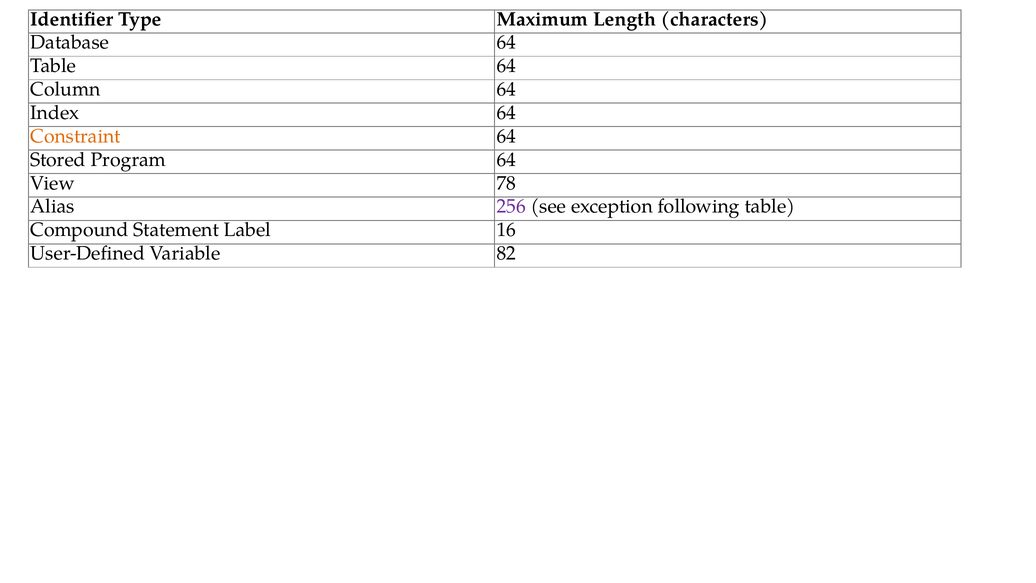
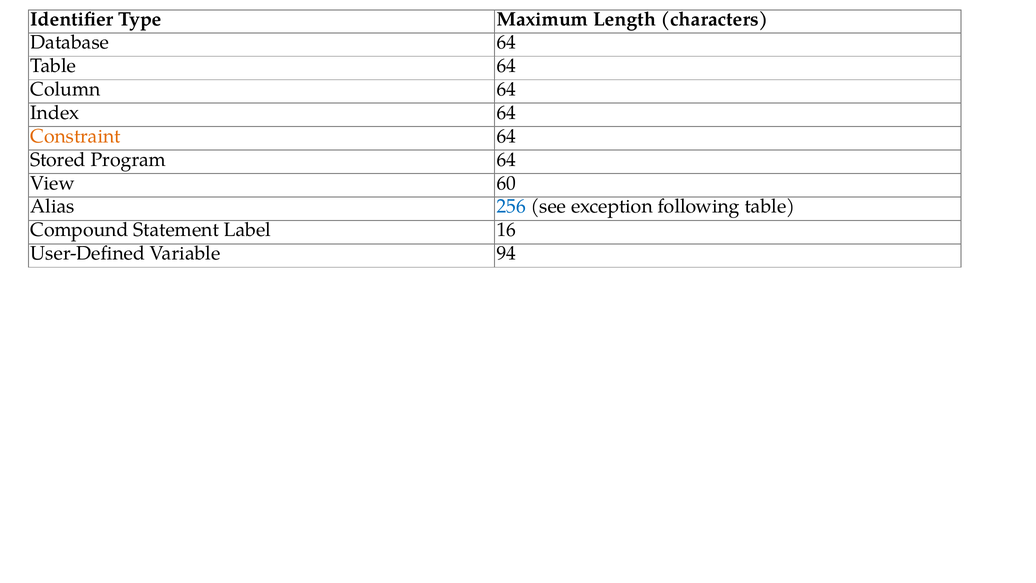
78: 78 -> 60
256 colour: purple -> blue
82: 82 -> 94
